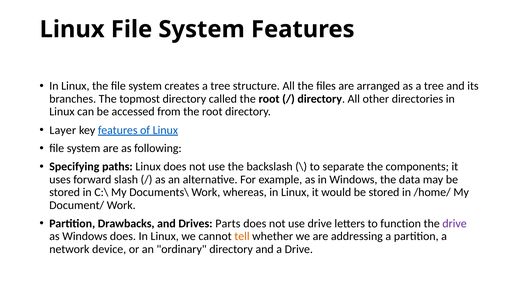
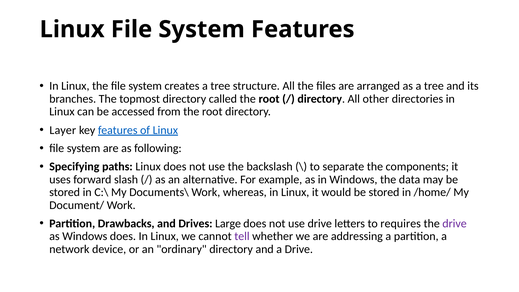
Parts: Parts -> Large
function: function -> requires
tell colour: orange -> purple
